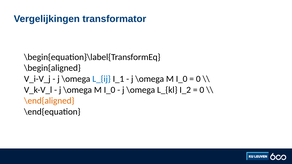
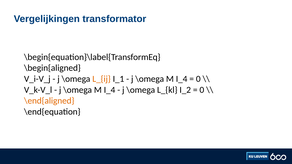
L_{ij colour: blue -> orange
I_0 at (182, 79): I_0 -> I_4
I_0 at (110, 90): I_0 -> I_4
